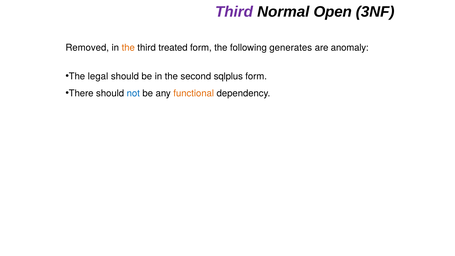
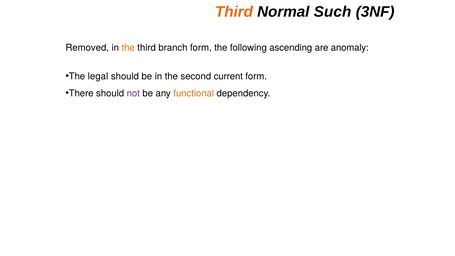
Third at (234, 12) colour: purple -> orange
Open: Open -> Such
treated: treated -> branch
generates: generates -> ascending
sqlplus: sqlplus -> current
not colour: blue -> purple
